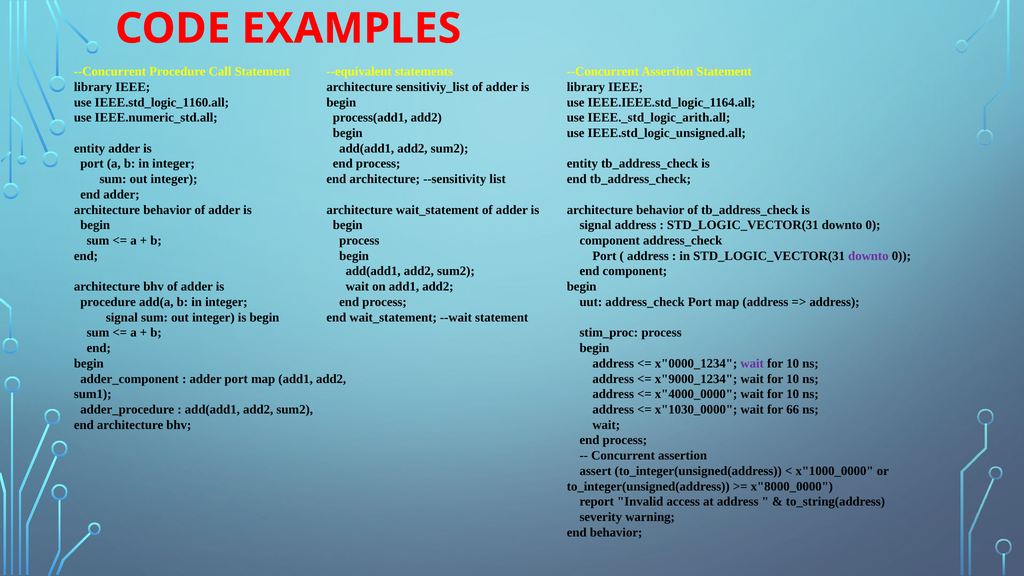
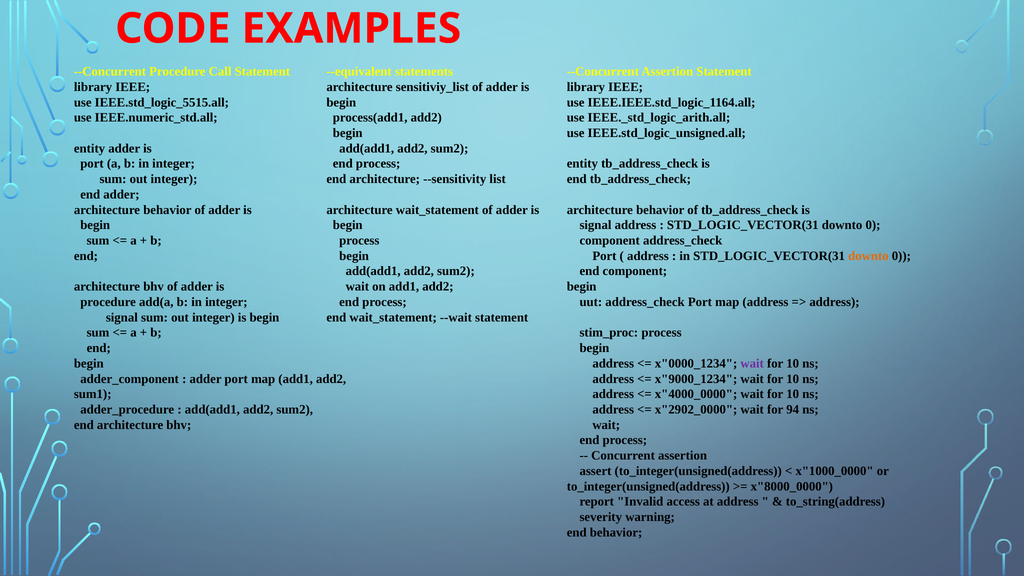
IEEE.std_logic_1160.all: IEEE.std_logic_1160.all -> IEEE.std_logic_5515.all
downto at (868, 256) colour: purple -> orange
x"1030_0000: x"1030_0000 -> x"2902_0000
66: 66 -> 94
